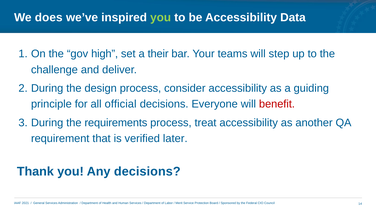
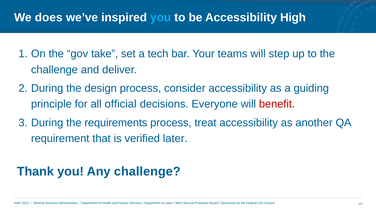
you at (161, 17) colour: light green -> light blue
Data: Data -> High
high: high -> take
their: their -> tech
Any decisions: decisions -> challenge
